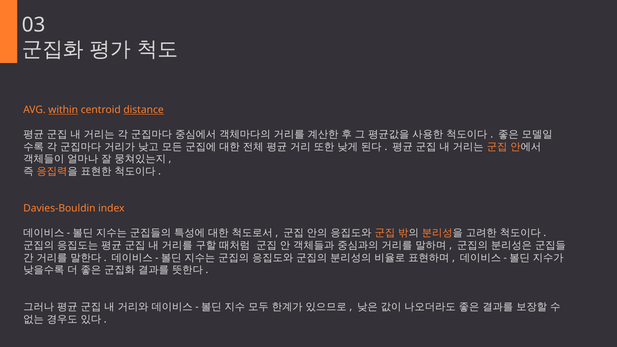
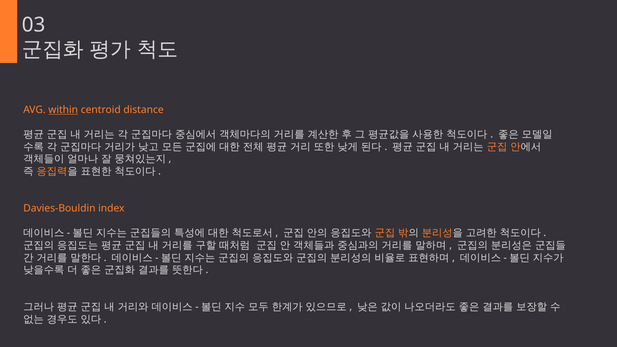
distance underline: present -> none
